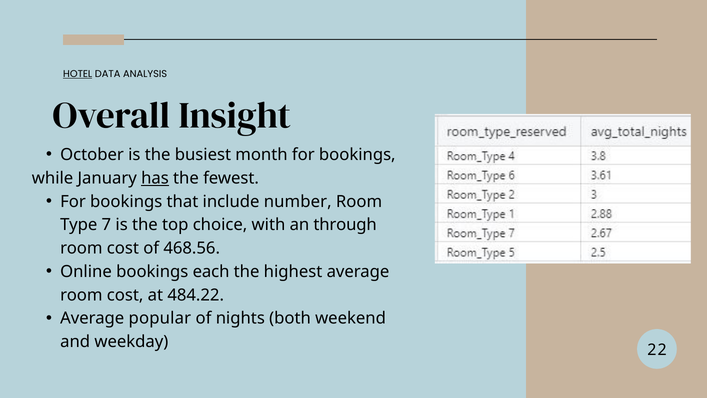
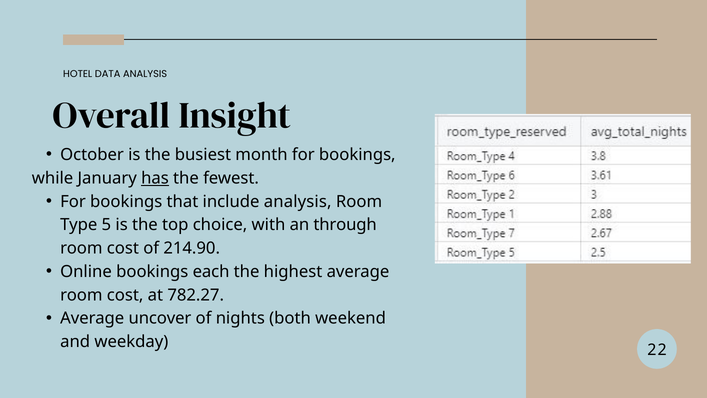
HOTEL underline: present -> none
include number: number -> analysis
7: 7 -> 5
468.56: 468.56 -> 214.90
484.22: 484.22 -> 782.27
popular: popular -> uncover
